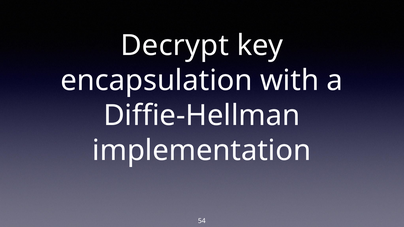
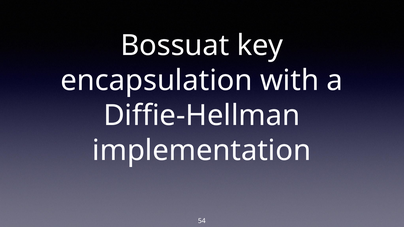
Decrypt: Decrypt -> Bossuat
